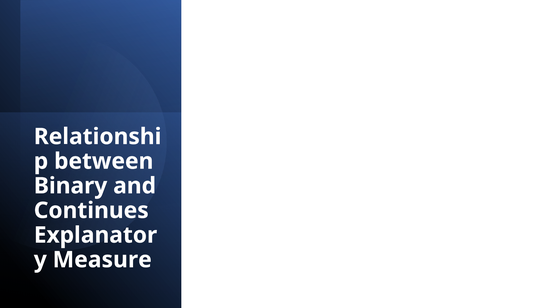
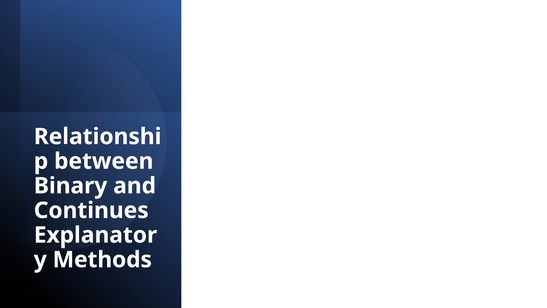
Measure: Measure -> Methods
